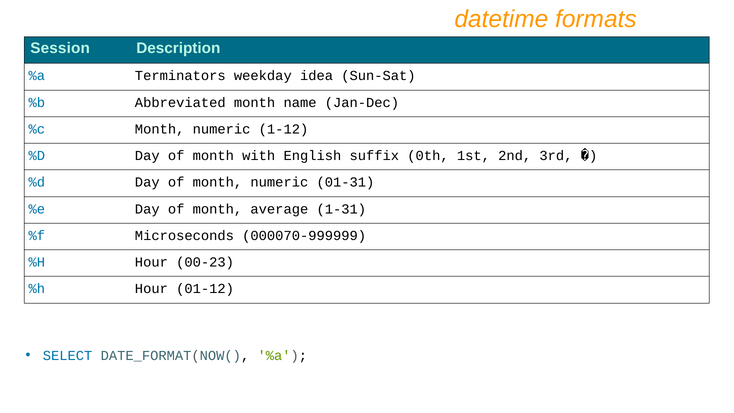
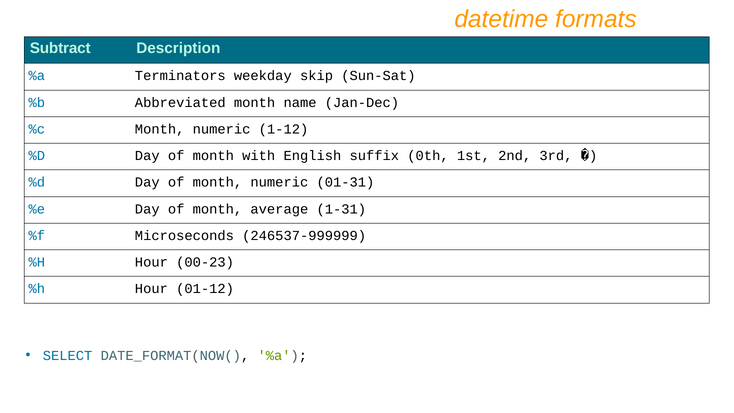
Session: Session -> Subtract
idea: idea -> skip
000070-999999: 000070-999999 -> 246537-999999
